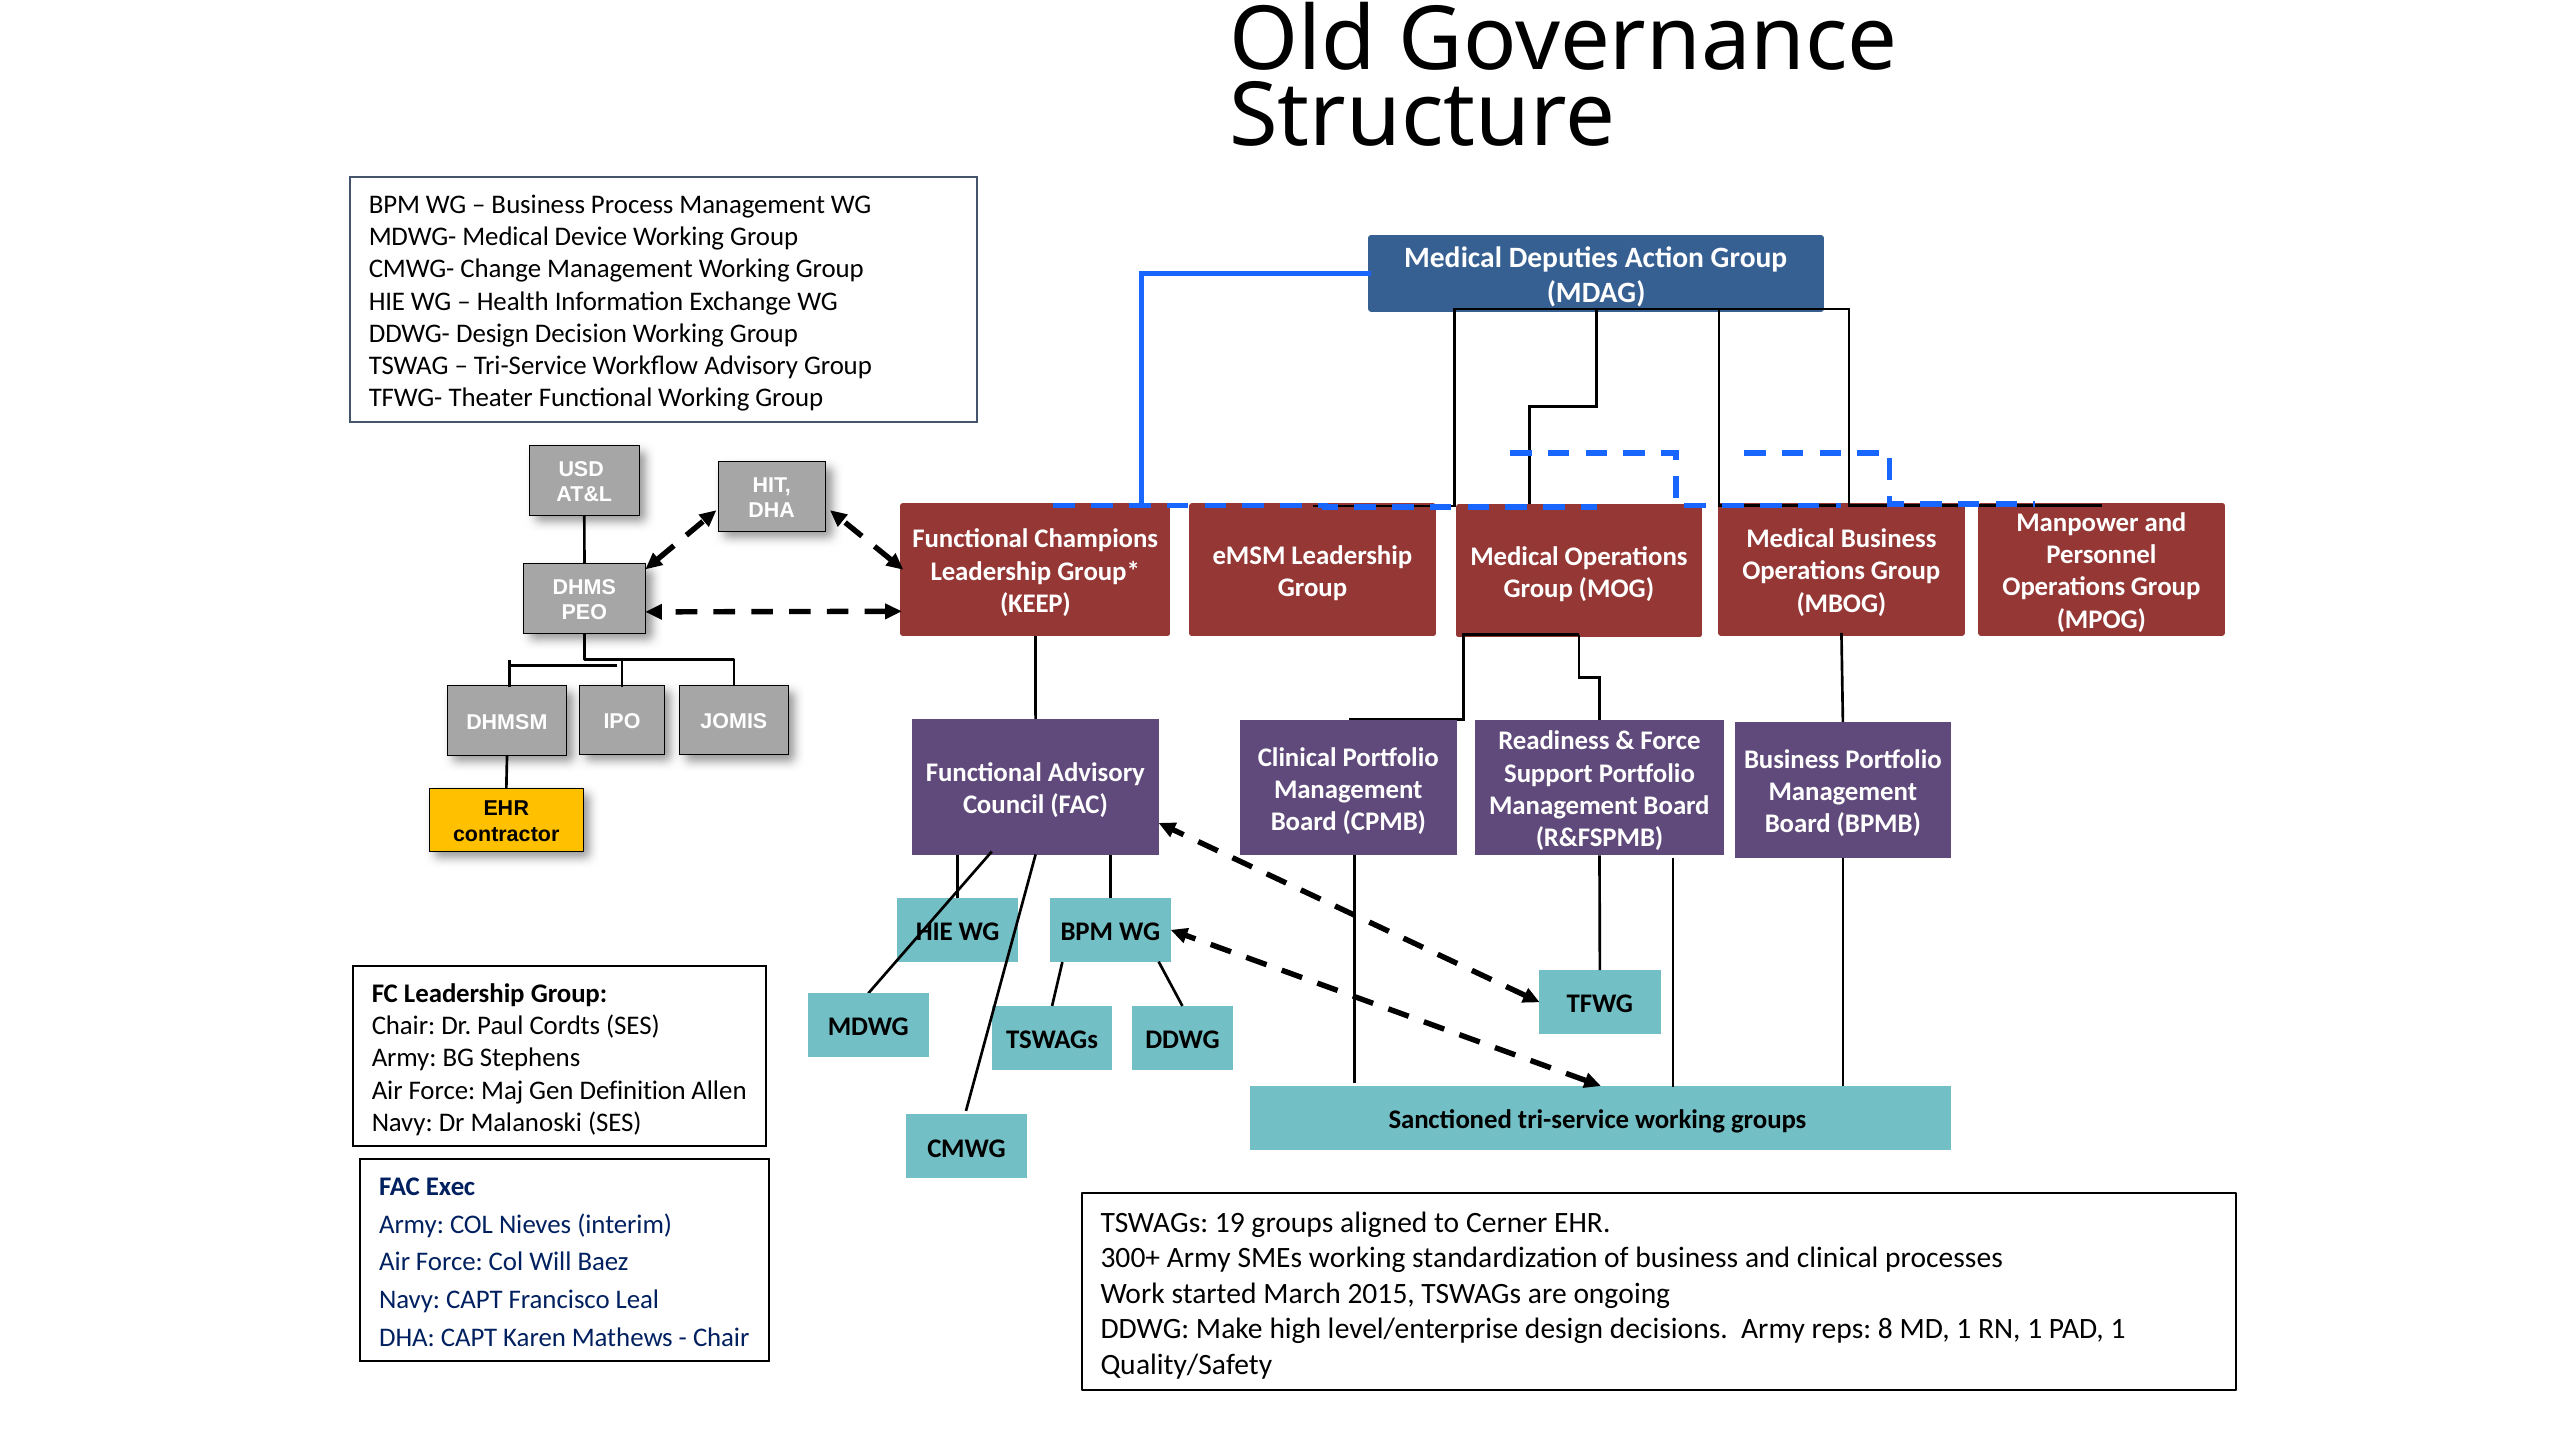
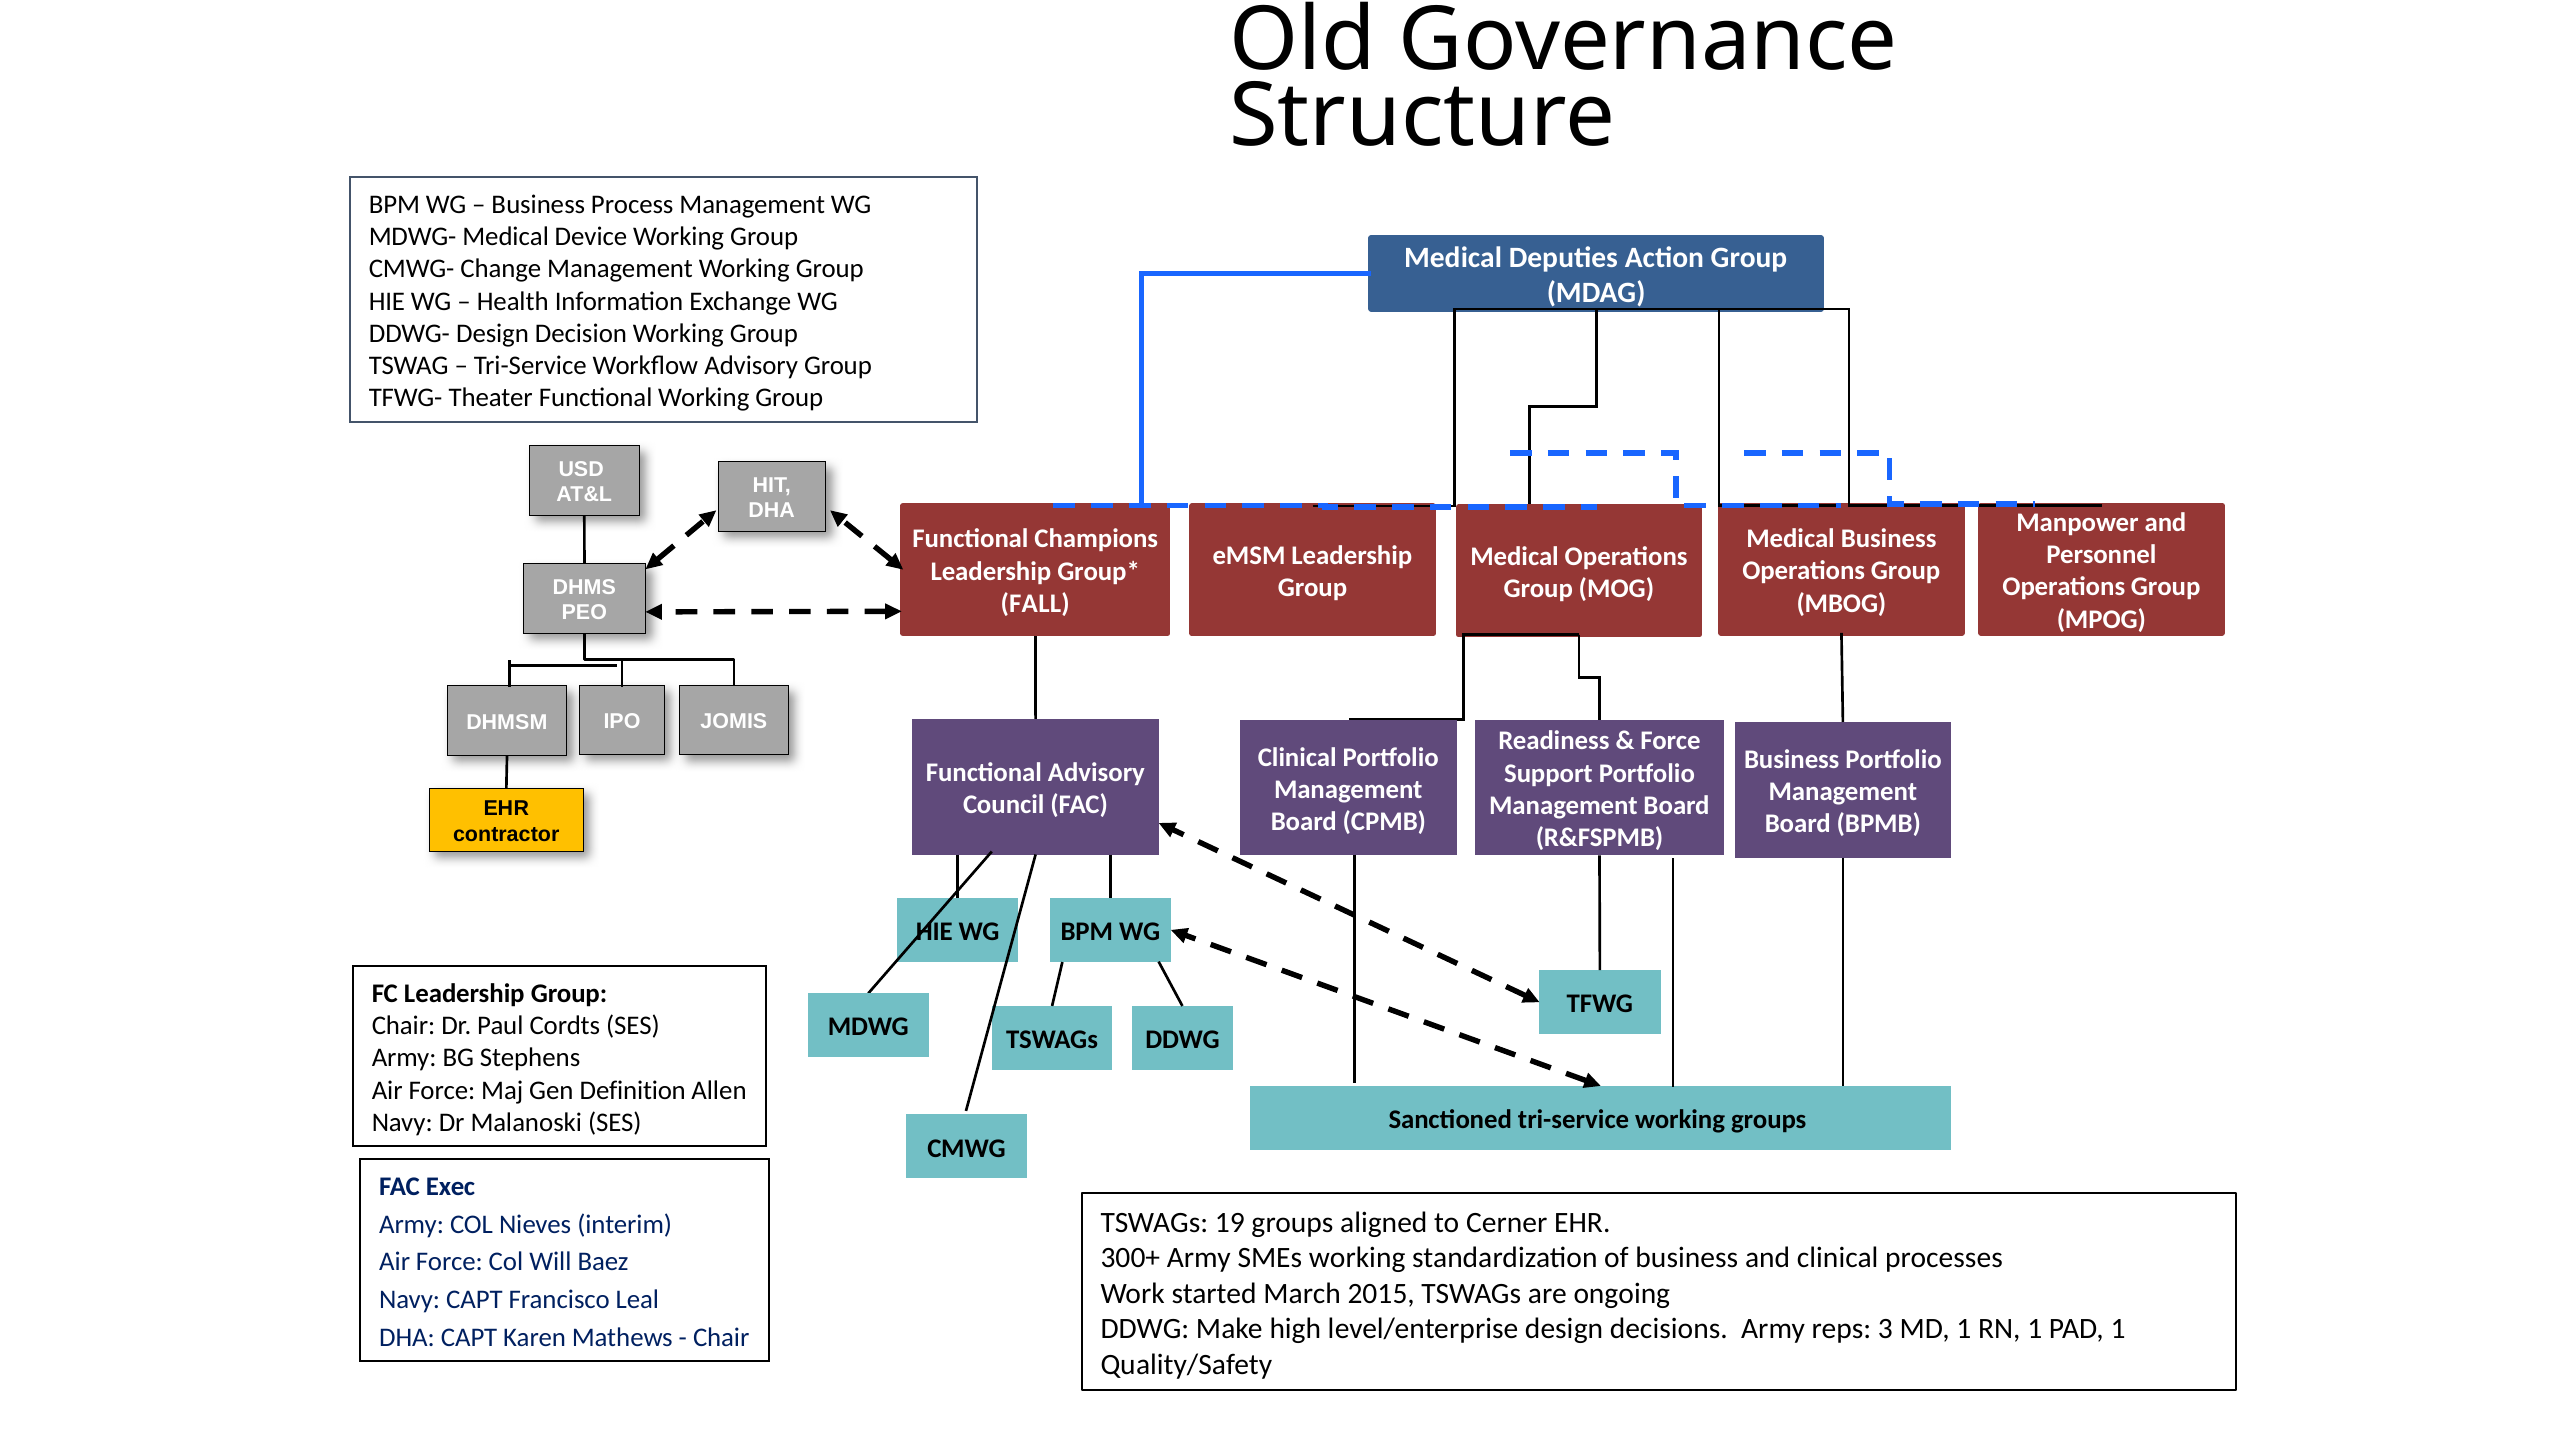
KEEP: KEEP -> FALL
8: 8 -> 3
